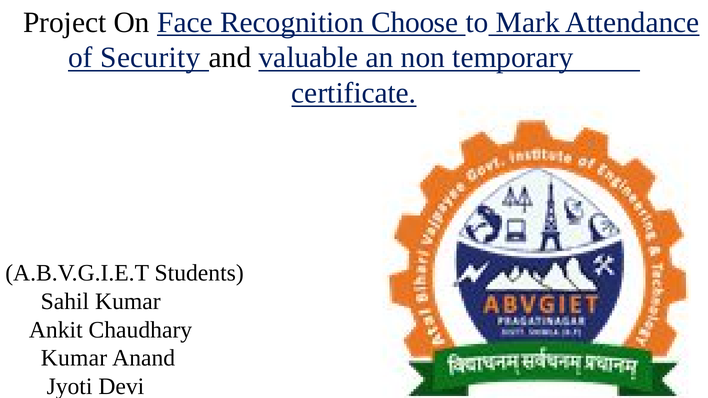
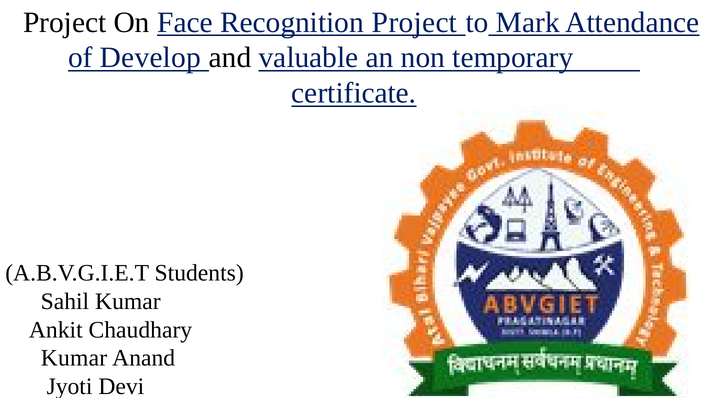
Recognition Choose: Choose -> Project
Security: Security -> Develop
